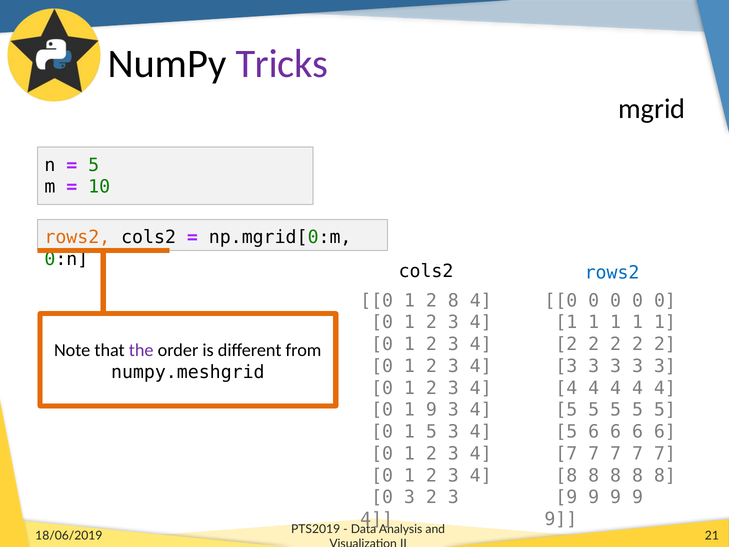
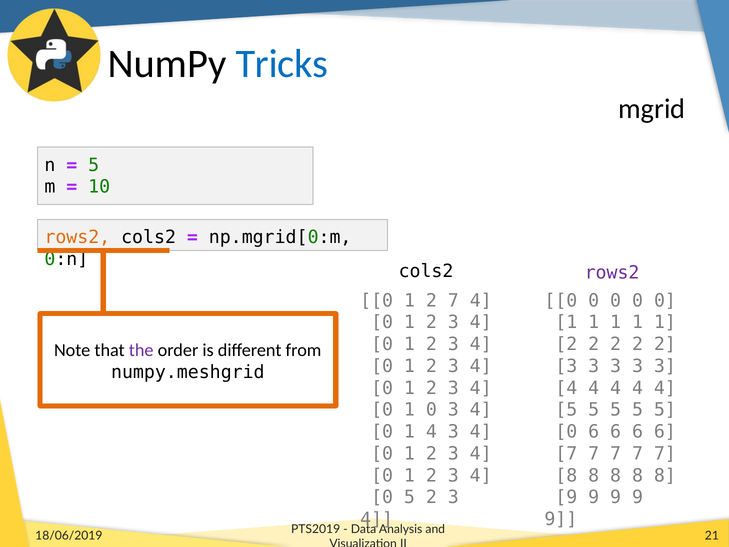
Tricks colour: purple -> blue
rows2 at (612, 272) colour: blue -> purple
2 8: 8 -> 7
1 9: 9 -> 0
1 5: 5 -> 4
5 at (566, 432): 5 -> 0
0 3: 3 -> 5
